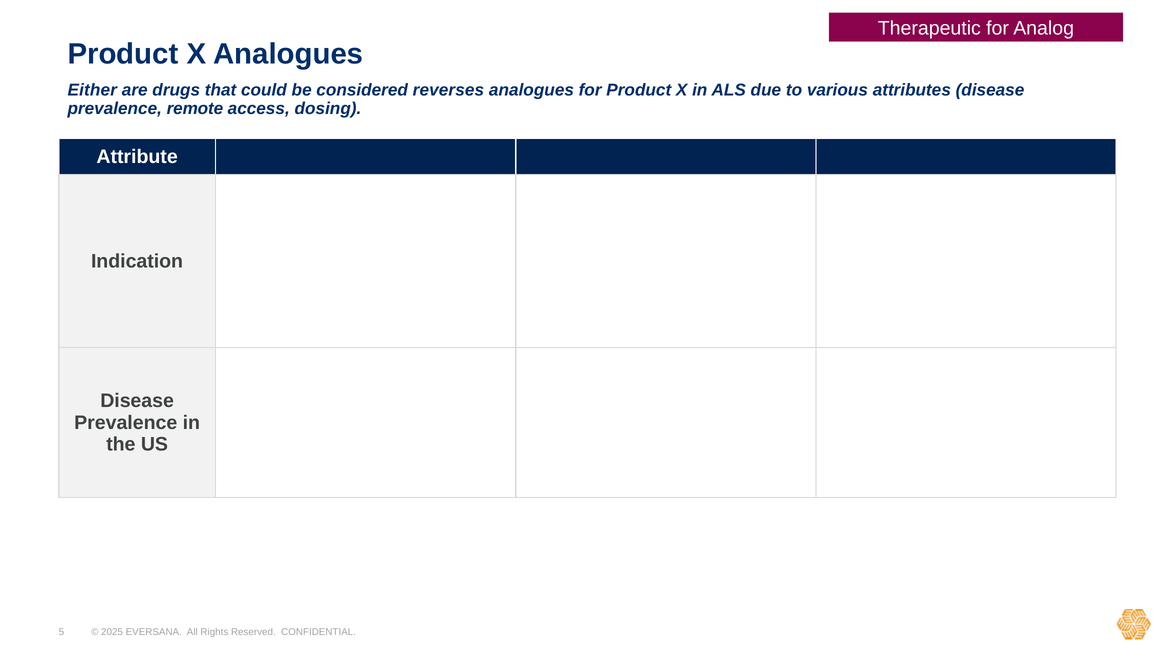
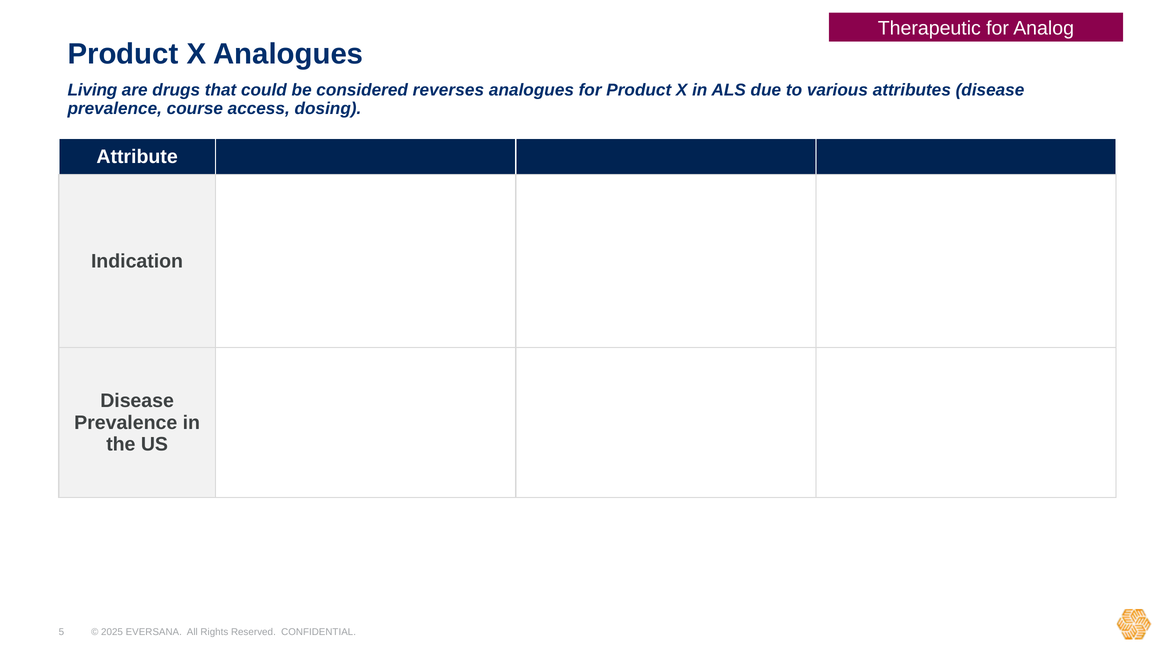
Either: Either -> Living
remote: remote -> course
